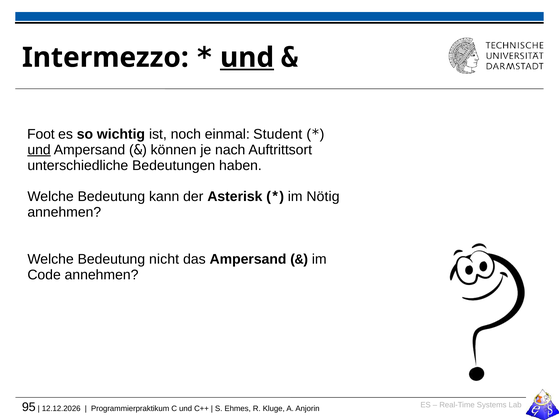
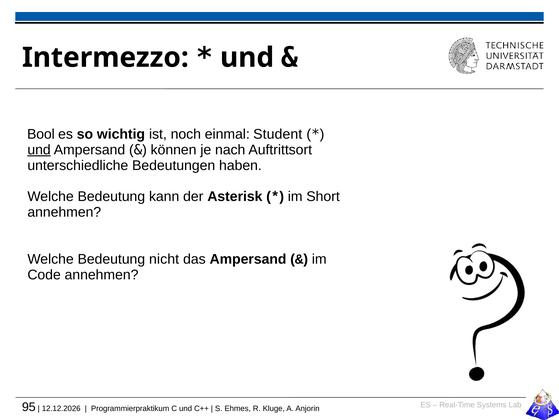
und at (247, 57) underline: present -> none
Foot: Foot -> Bool
Nötig: Nötig -> Short
